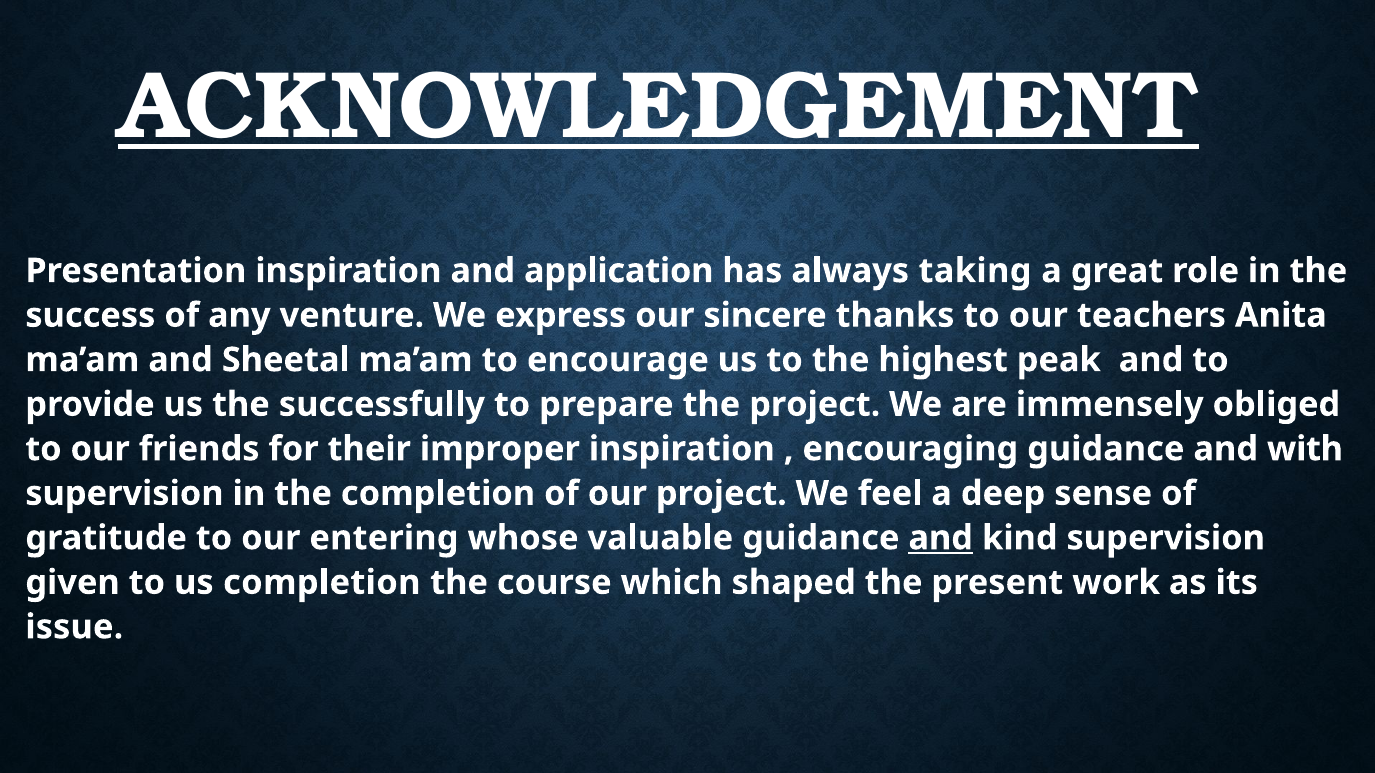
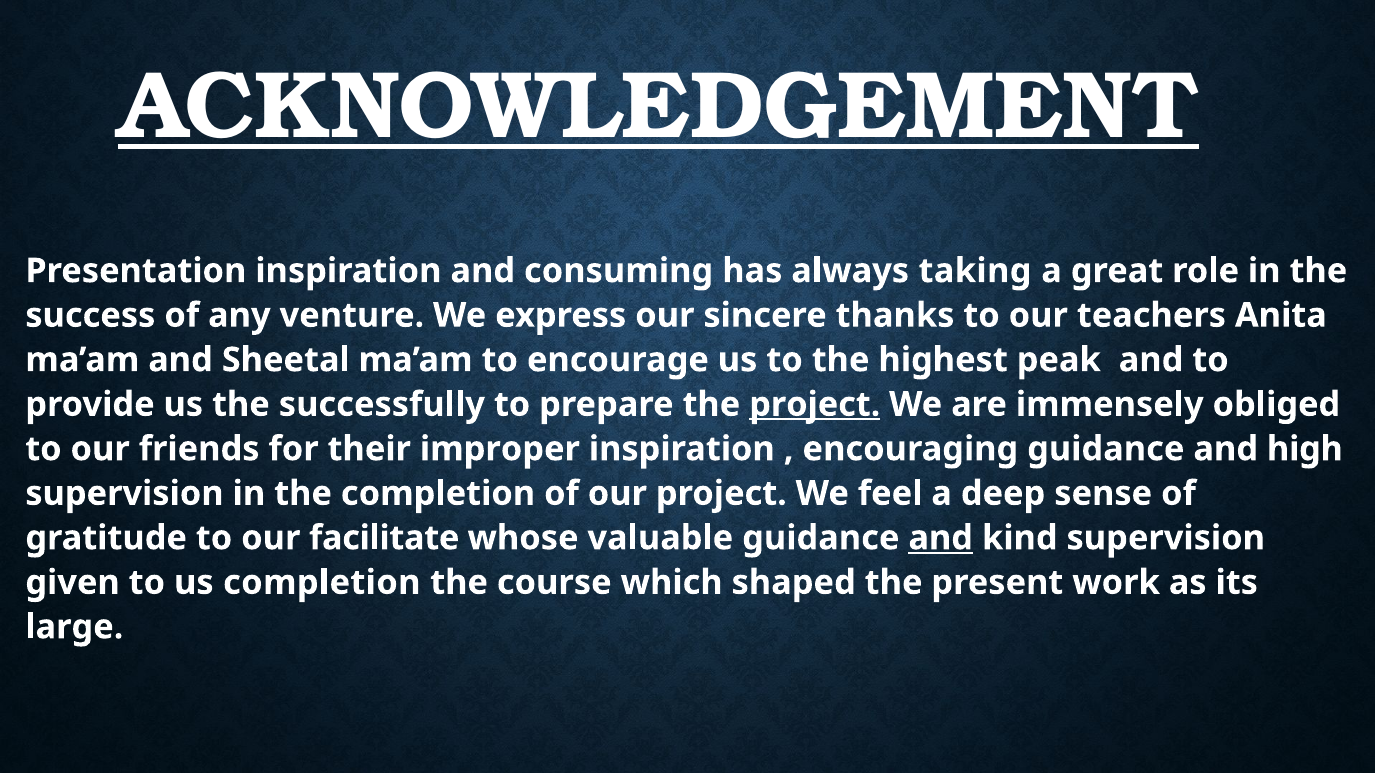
application: application -> consuming
project at (815, 405) underline: none -> present
with: with -> high
entering: entering -> facilitate
issue: issue -> large
